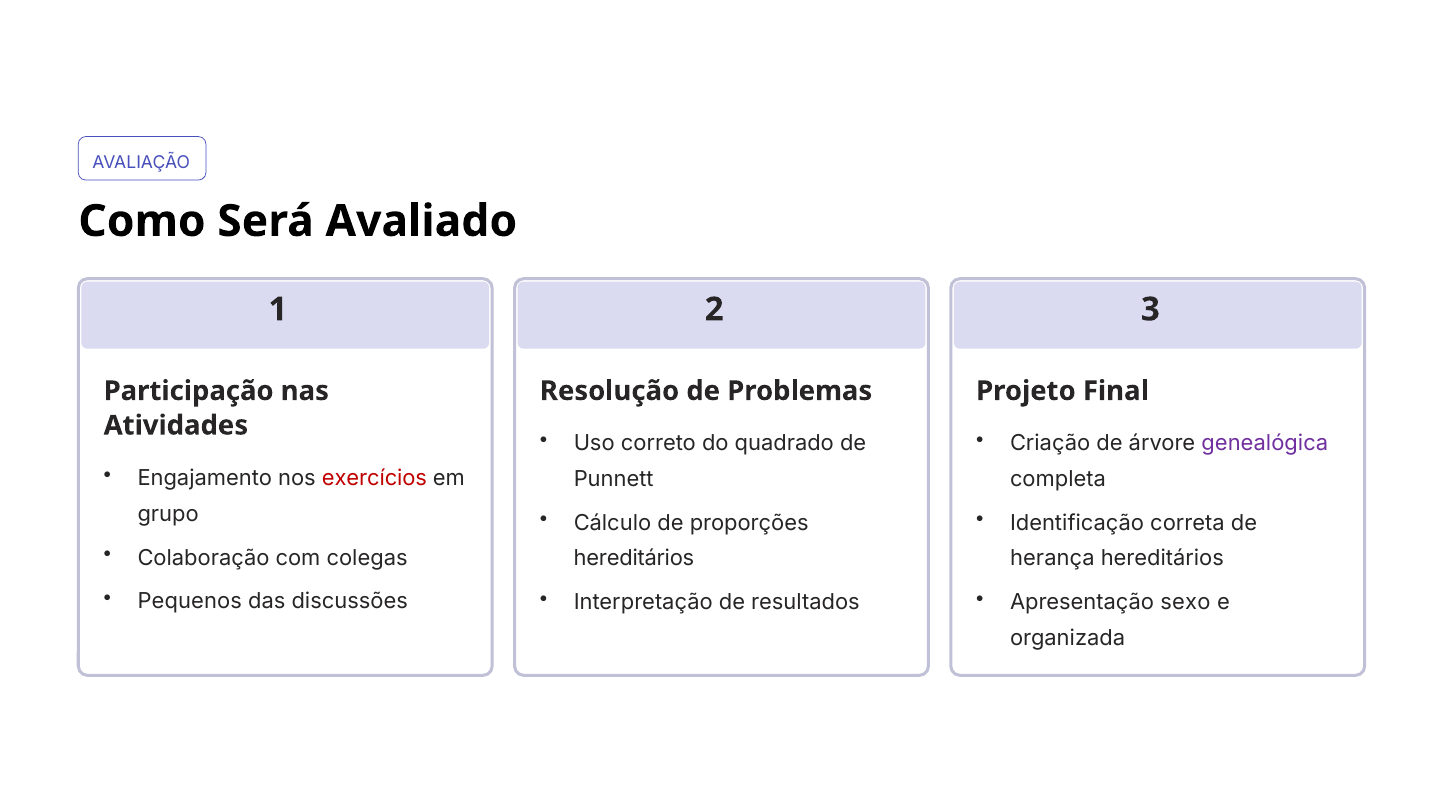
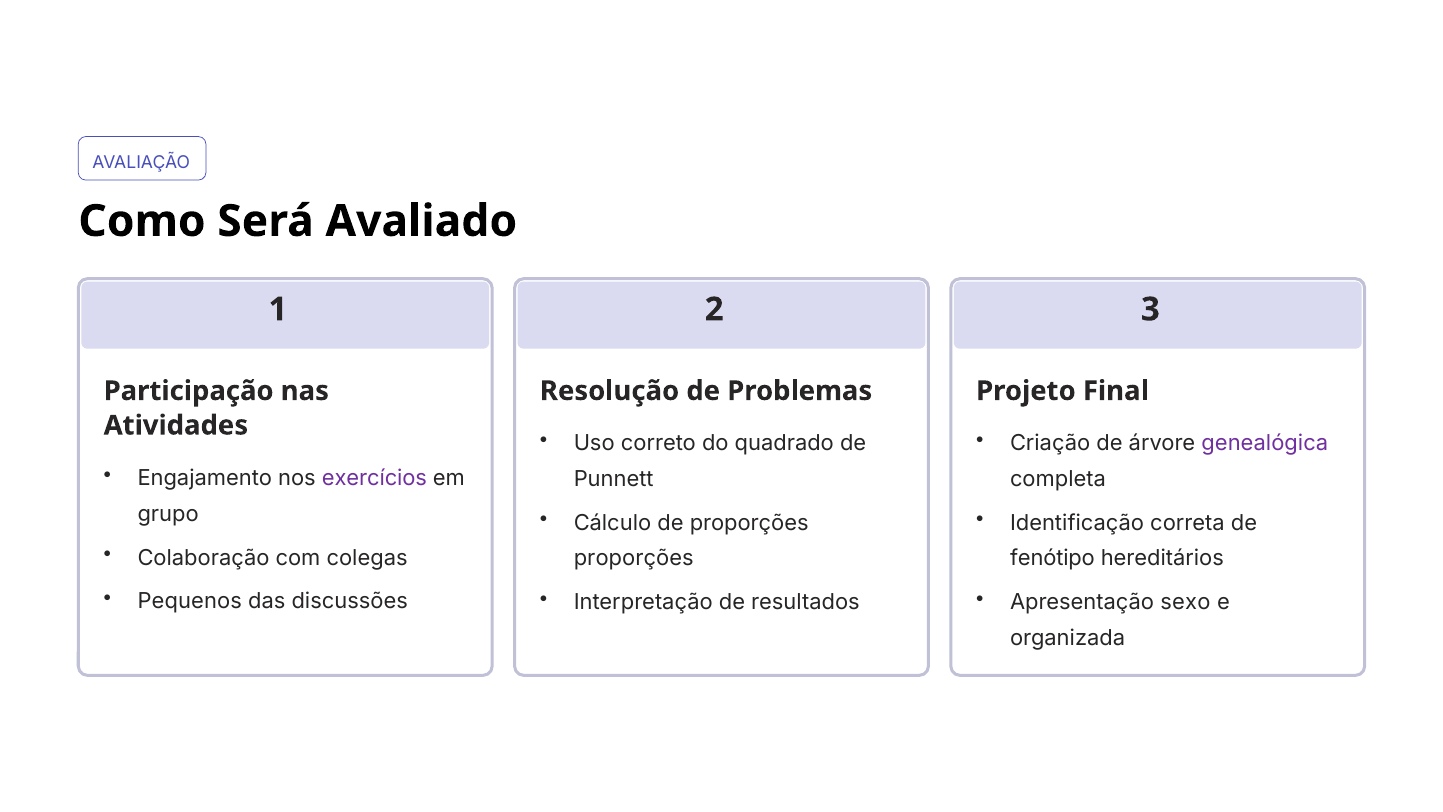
exercícios colour: red -> purple
hereditários at (634, 559): hereditários -> proporções
herança: herança -> fenótipo
